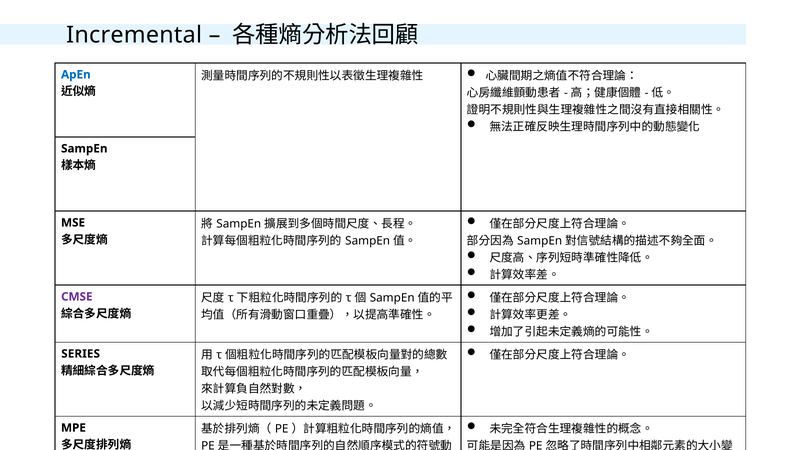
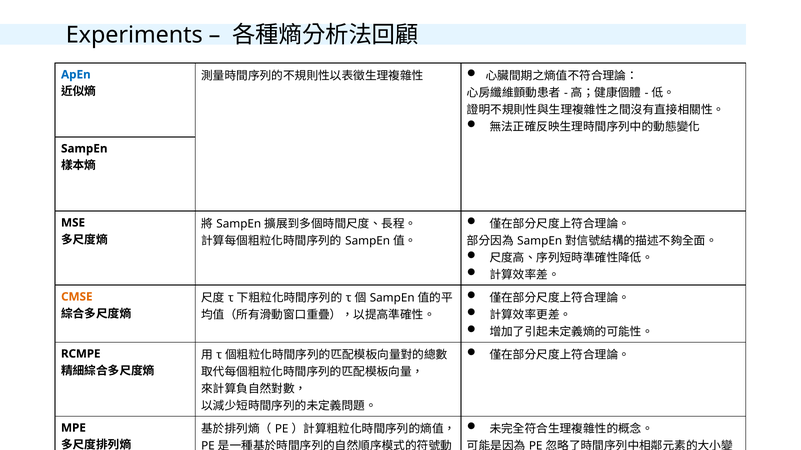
Incremental: Incremental -> Experiments
CMSE colour: purple -> orange
SERIES at (81, 354): SERIES -> RCMPE
